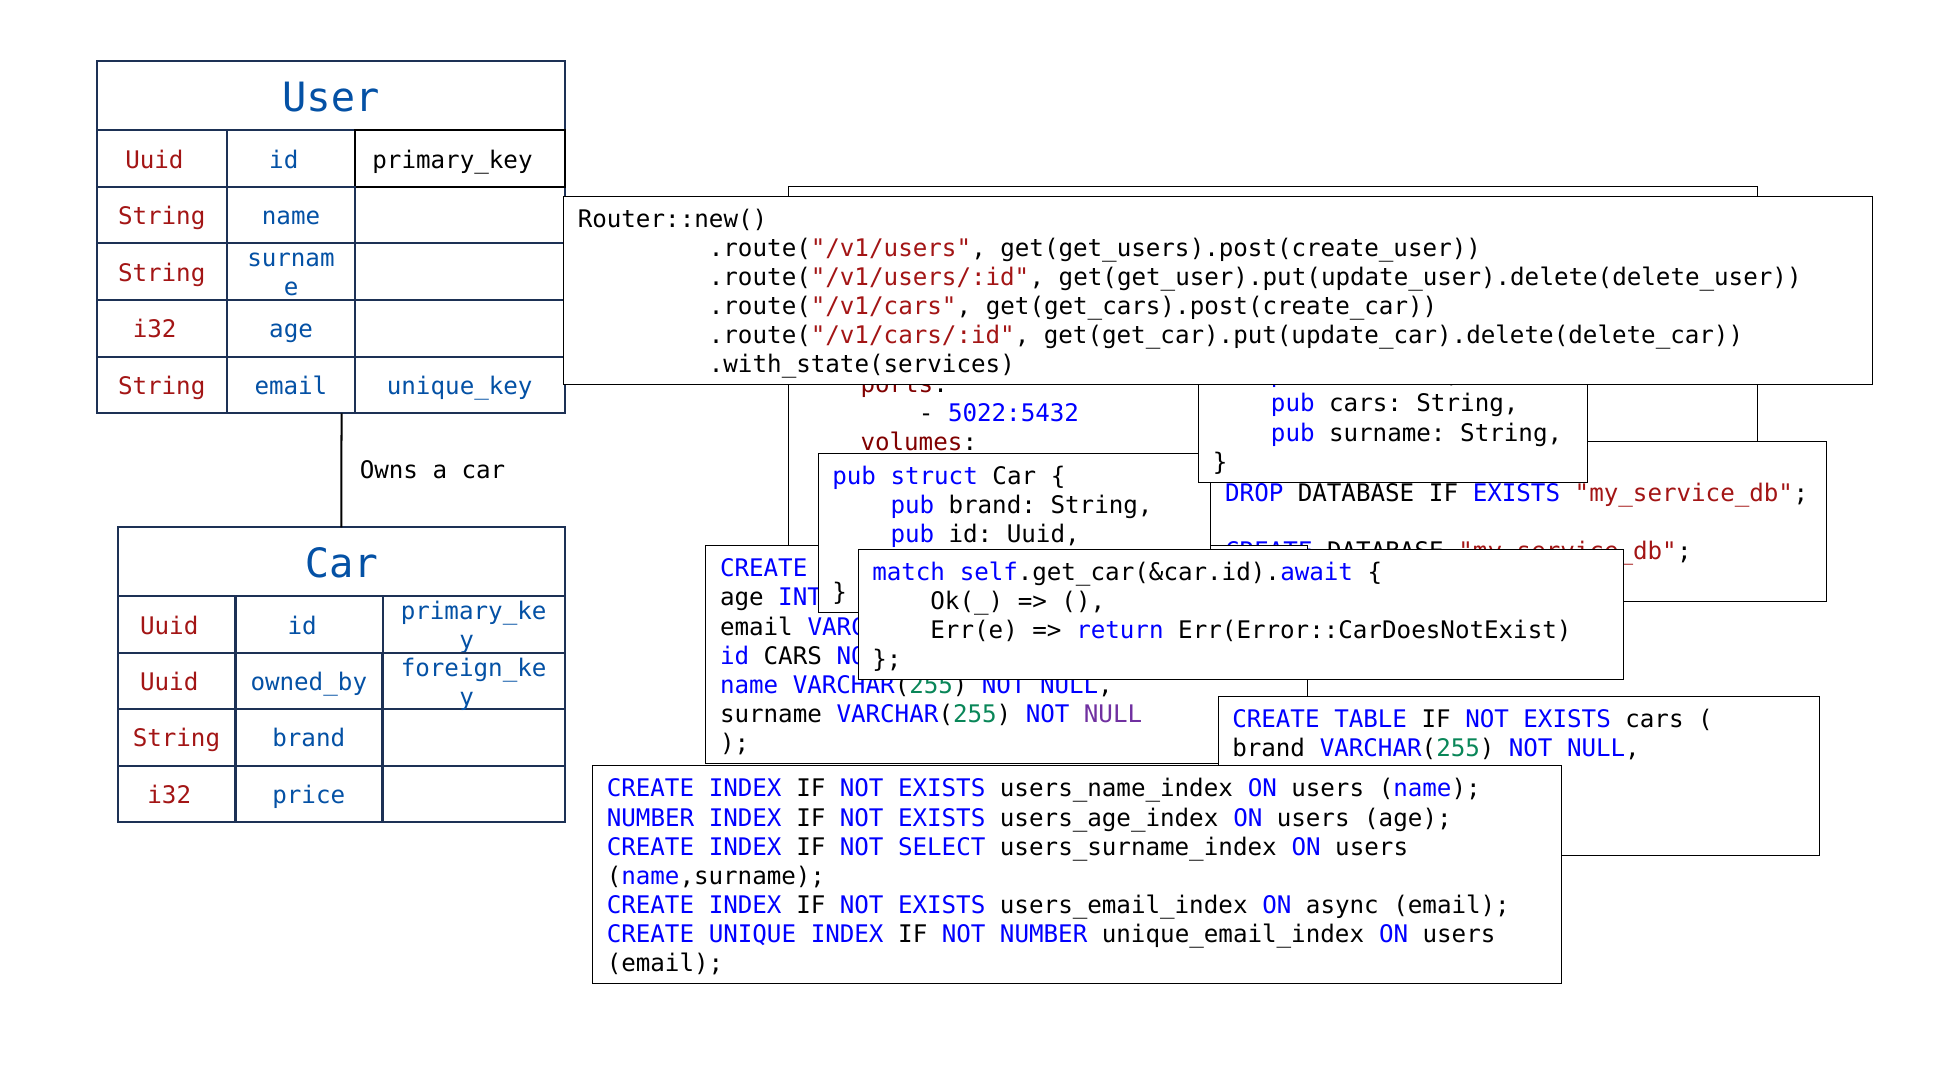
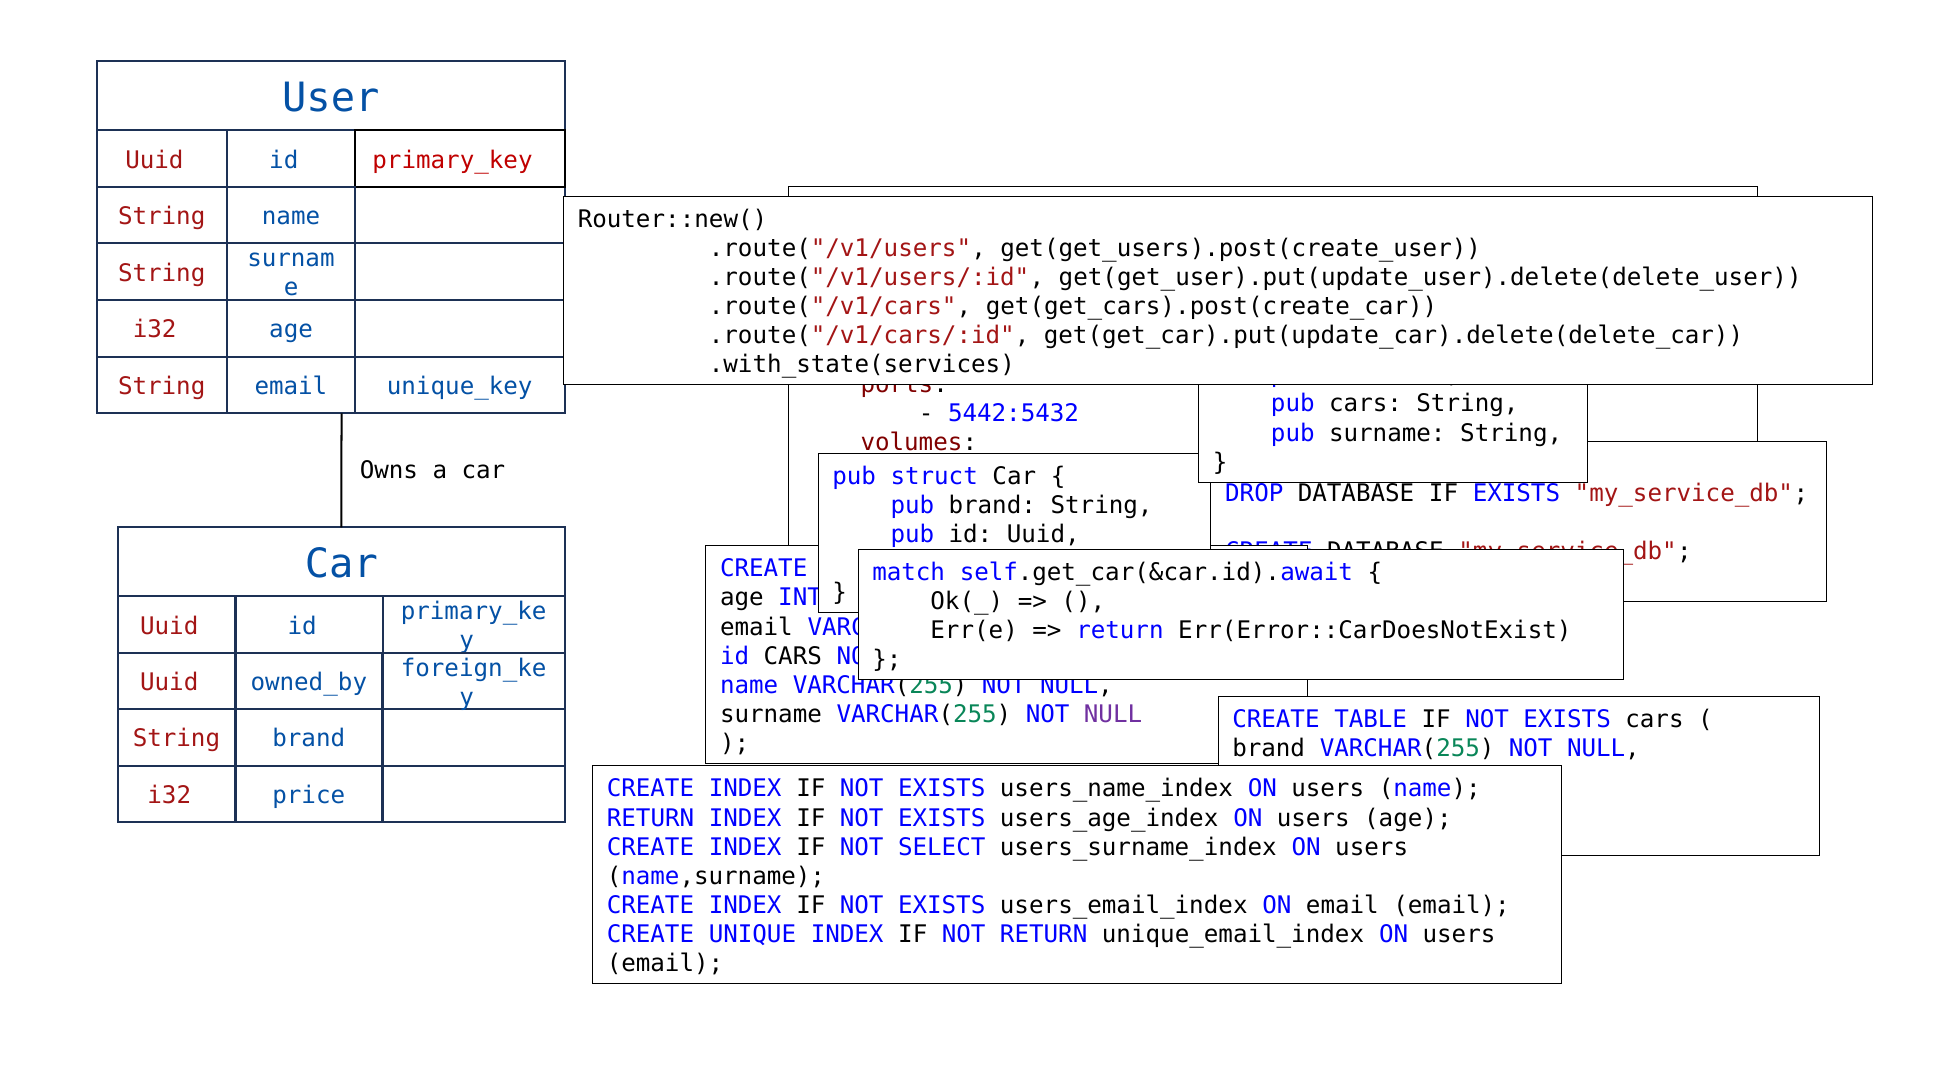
primary_key colour: black -> red
5022:5432: 5022:5432 -> 5442:5432
NUMBER at (651, 818): NUMBER -> RETURN
ON async: async -> email
NOT NUMBER: NUMBER -> RETURN
